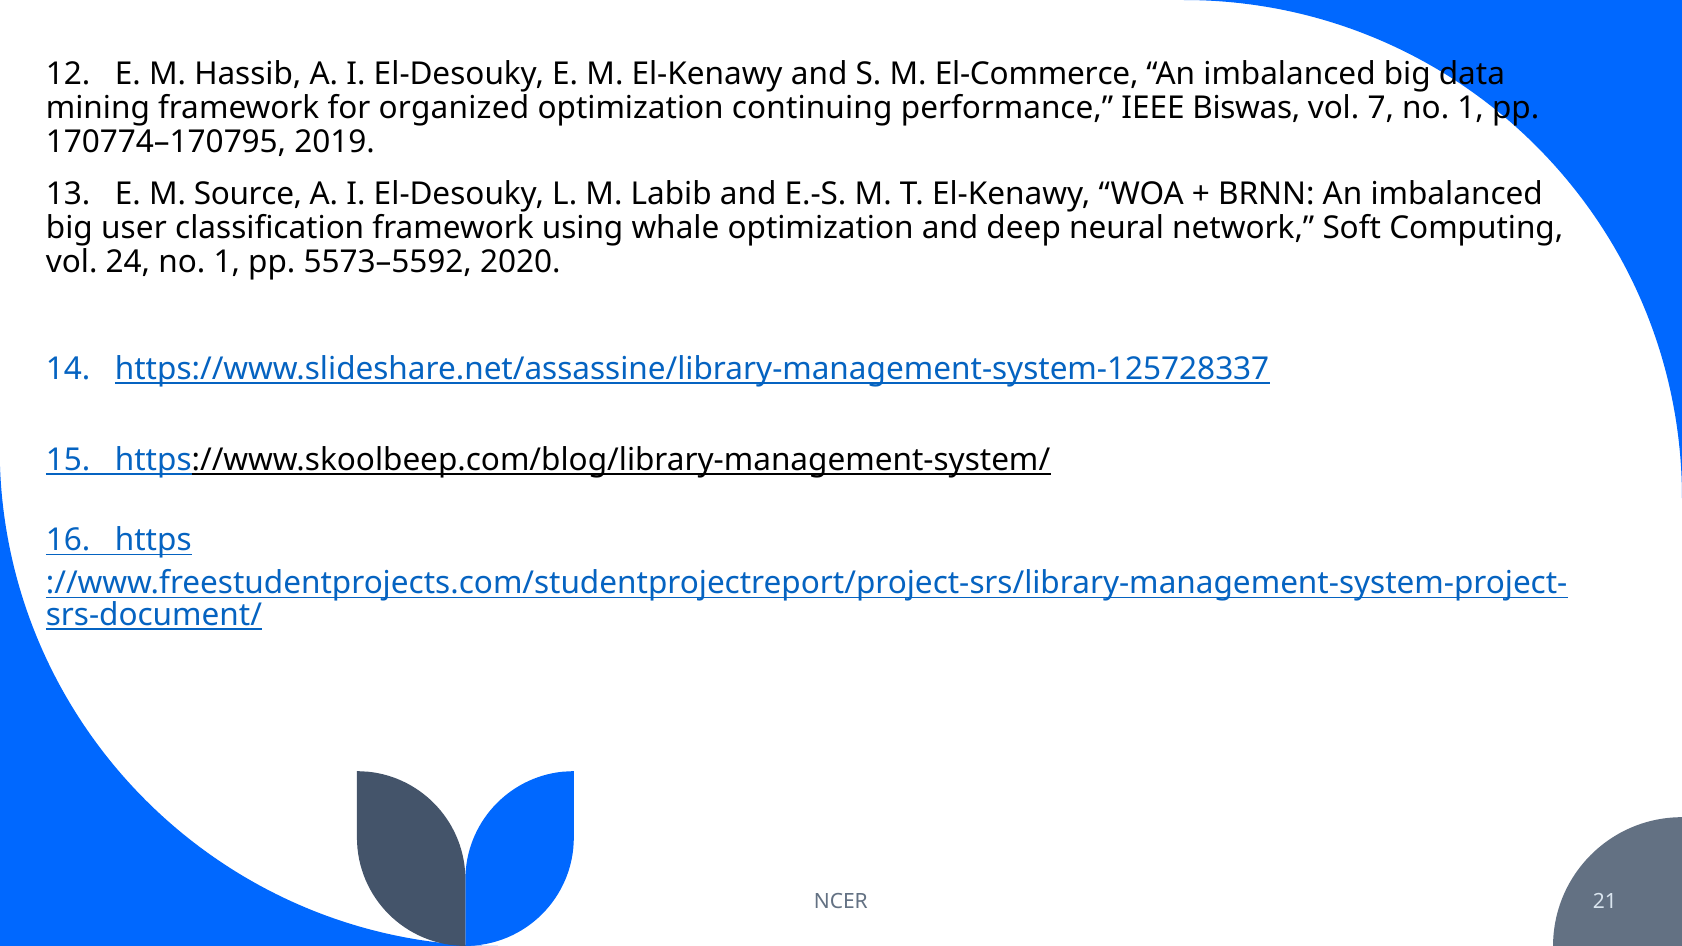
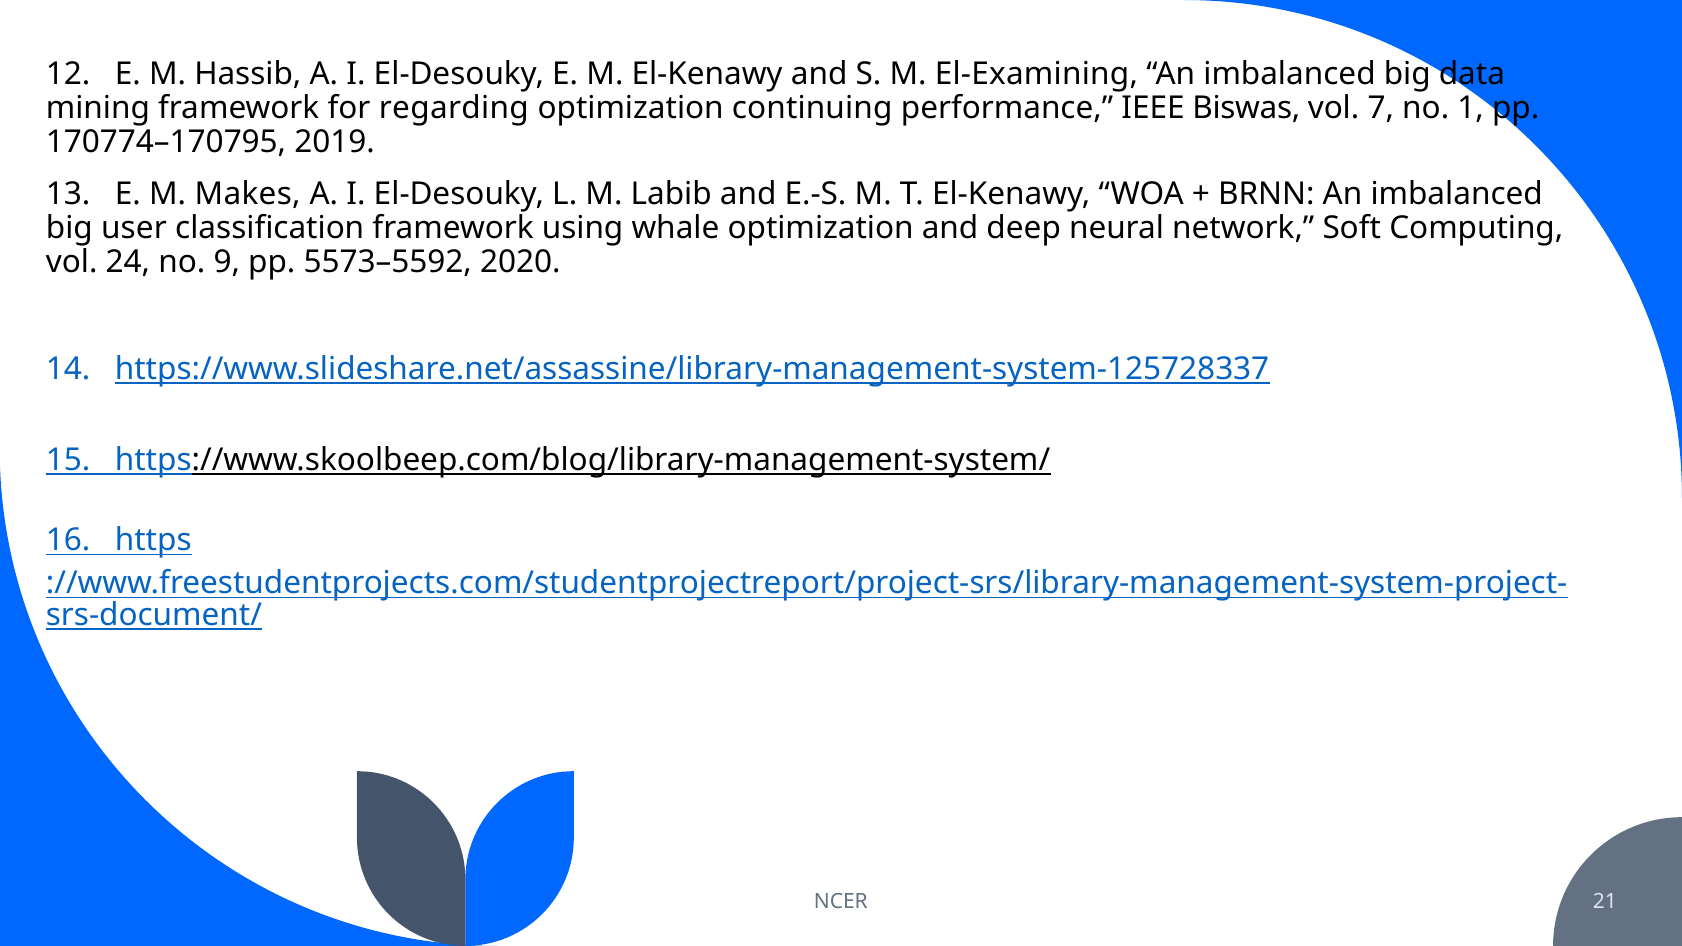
El-Commerce: El-Commerce -> El-Examining
organized: organized -> regarding
Source: Source -> Makes
24 no 1: 1 -> 9
